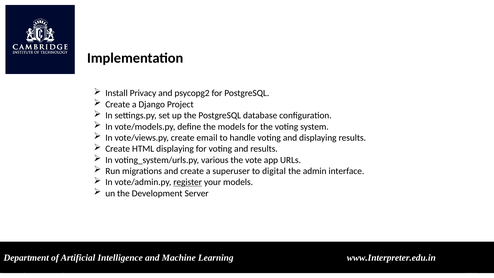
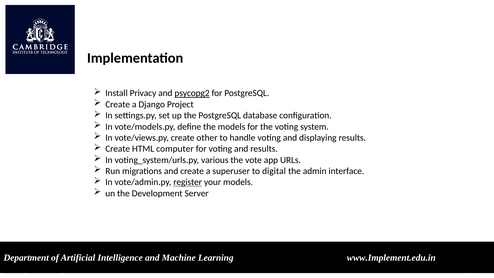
psycopg2 underline: none -> present
email: email -> other
HTML displaying: displaying -> computer
www.Interpreter.edu.in: www.Interpreter.edu.in -> www.Implement.edu.in
